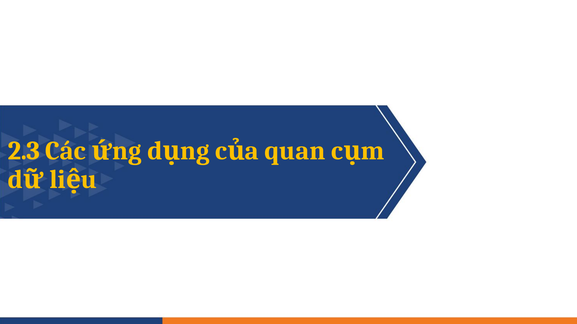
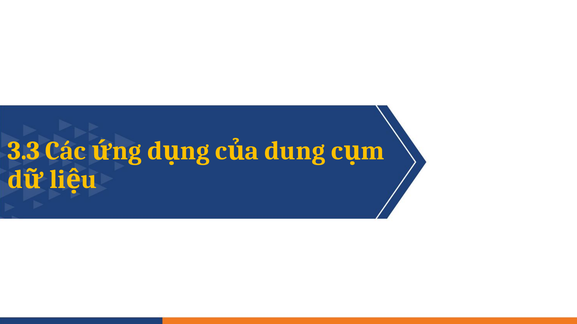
2.3: 2.3 -> 3.3
quan: quan -> dung
